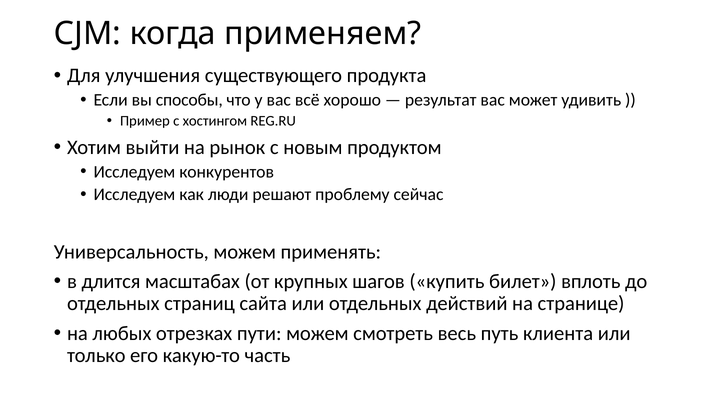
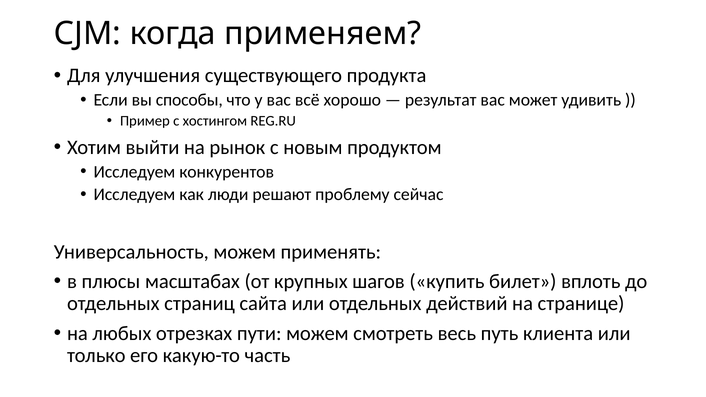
длится: длится -> плюсы
